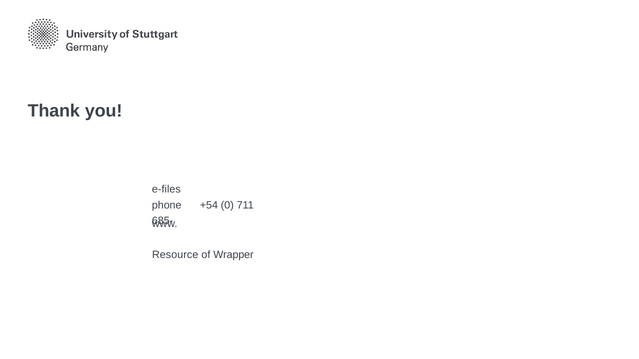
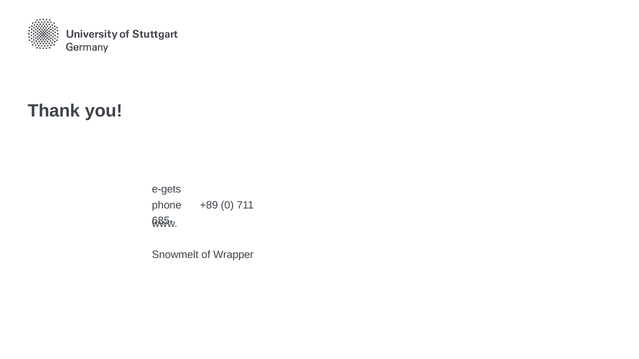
e-files: e-files -> e-gets
+54: +54 -> +89
Resource: Resource -> Snowmelt
